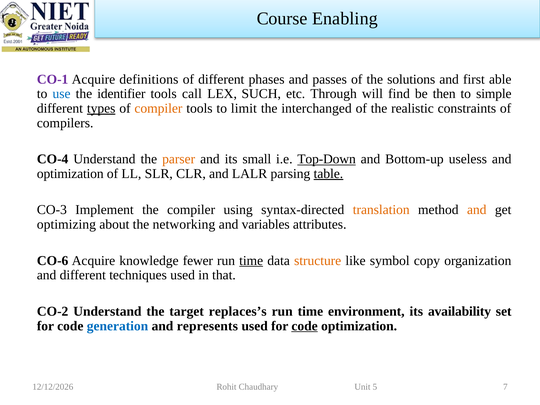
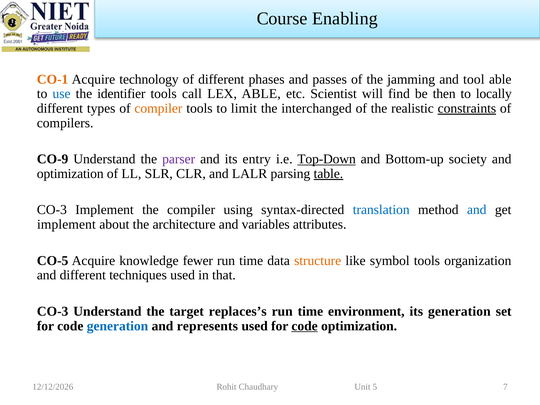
CO-1 colour: purple -> orange
definitions: definitions -> technology
solutions: solutions -> jamming
first: first -> tool
LEX SUCH: SUCH -> ABLE
Through: Through -> Scientist
simple: simple -> locally
types underline: present -> none
constraints underline: none -> present
CO-4: CO-4 -> CO-9
parser colour: orange -> purple
small: small -> entry
useless: useless -> society
translation colour: orange -> blue
and at (477, 210) colour: orange -> blue
optimizing at (66, 224): optimizing -> implement
networking: networking -> architecture
CO-6: CO-6 -> CO-5
time at (251, 261) underline: present -> none
symbol copy: copy -> tools
CO-2 at (53, 311): CO-2 -> CO-3
its availability: availability -> generation
